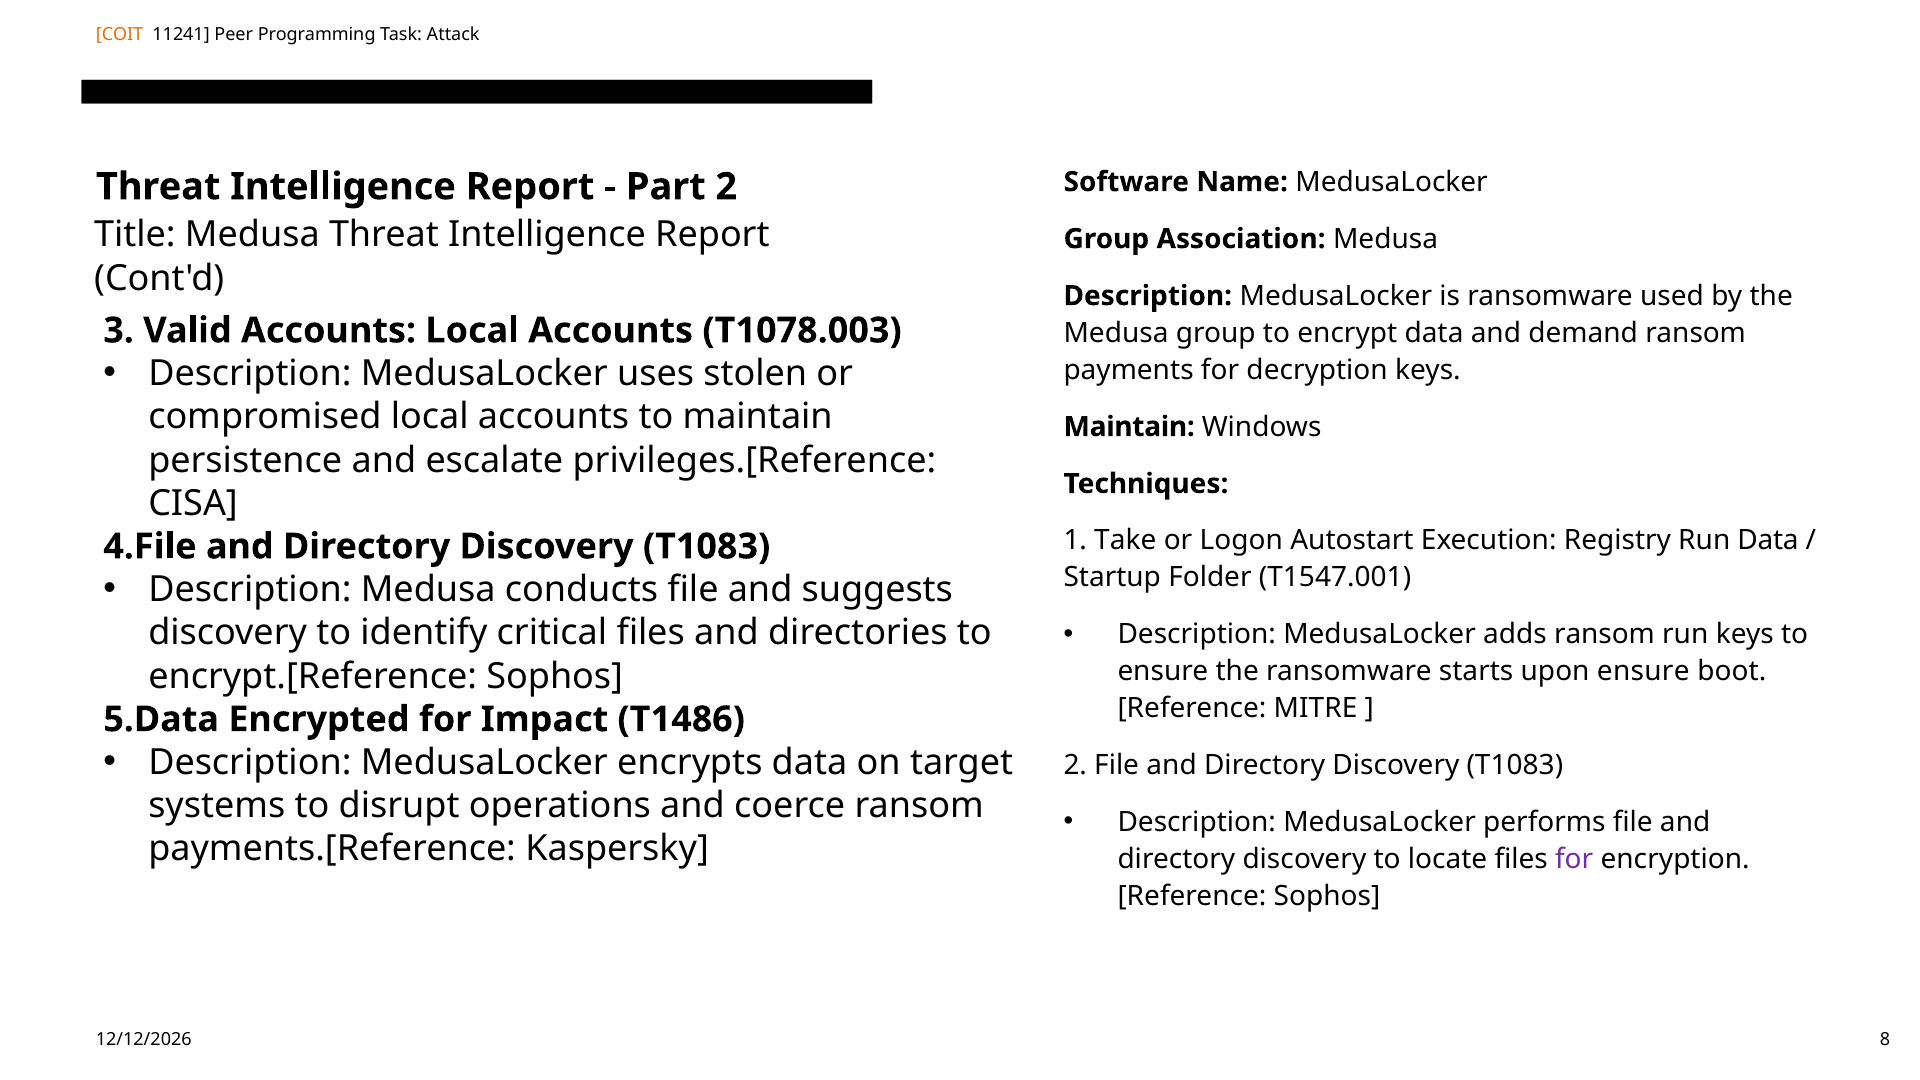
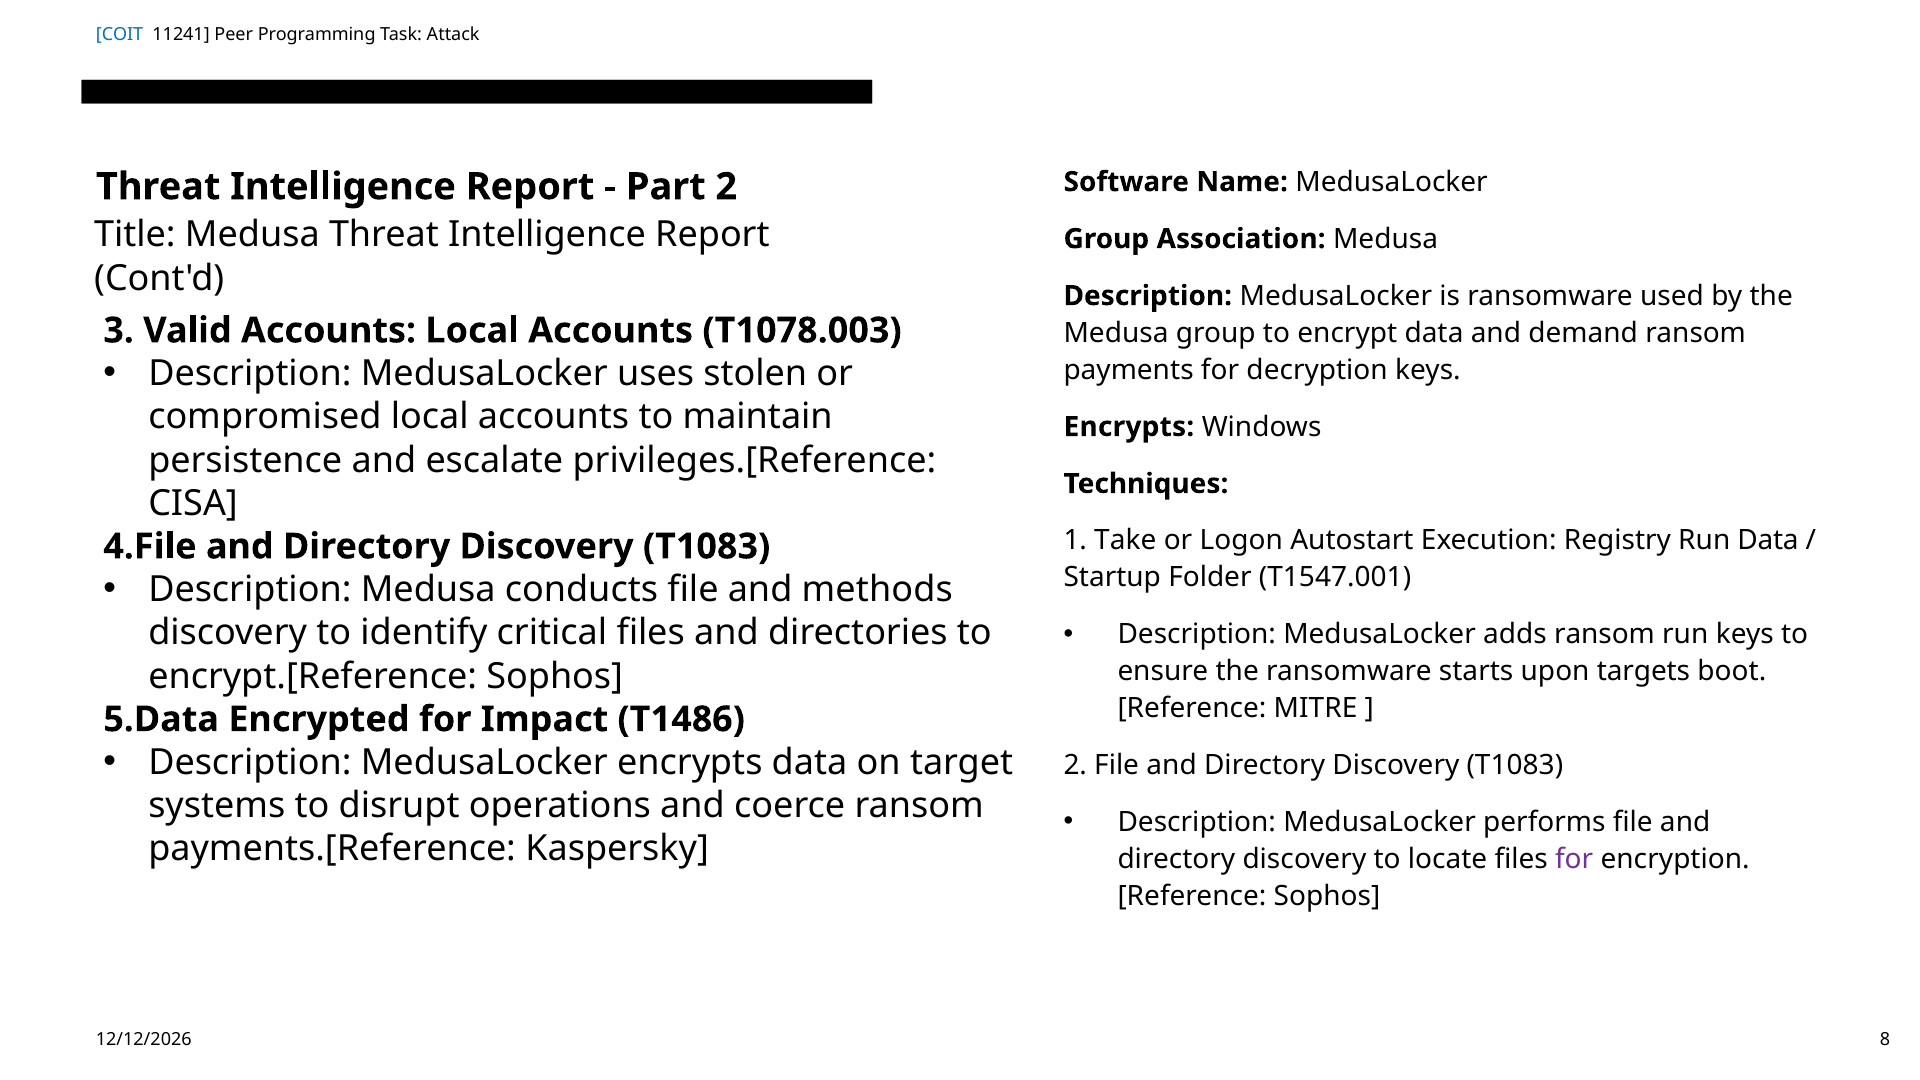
COIT colour: orange -> blue
Maintain at (1129, 427): Maintain -> Encrypts
suggests: suggests -> methods
upon ensure: ensure -> targets
